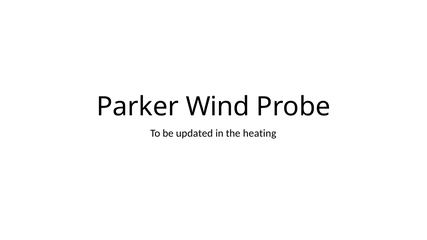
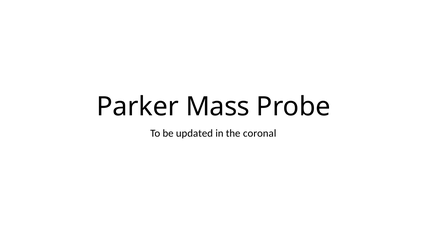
Wind: Wind -> Mass
heating: heating -> coronal
